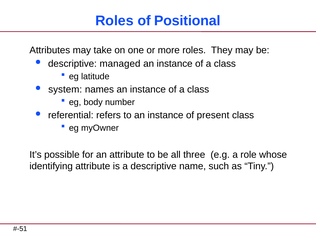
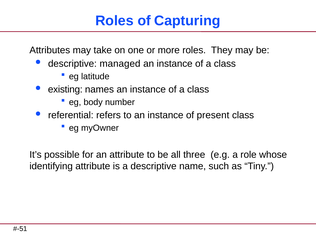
Positional: Positional -> Capturing
system: system -> existing
